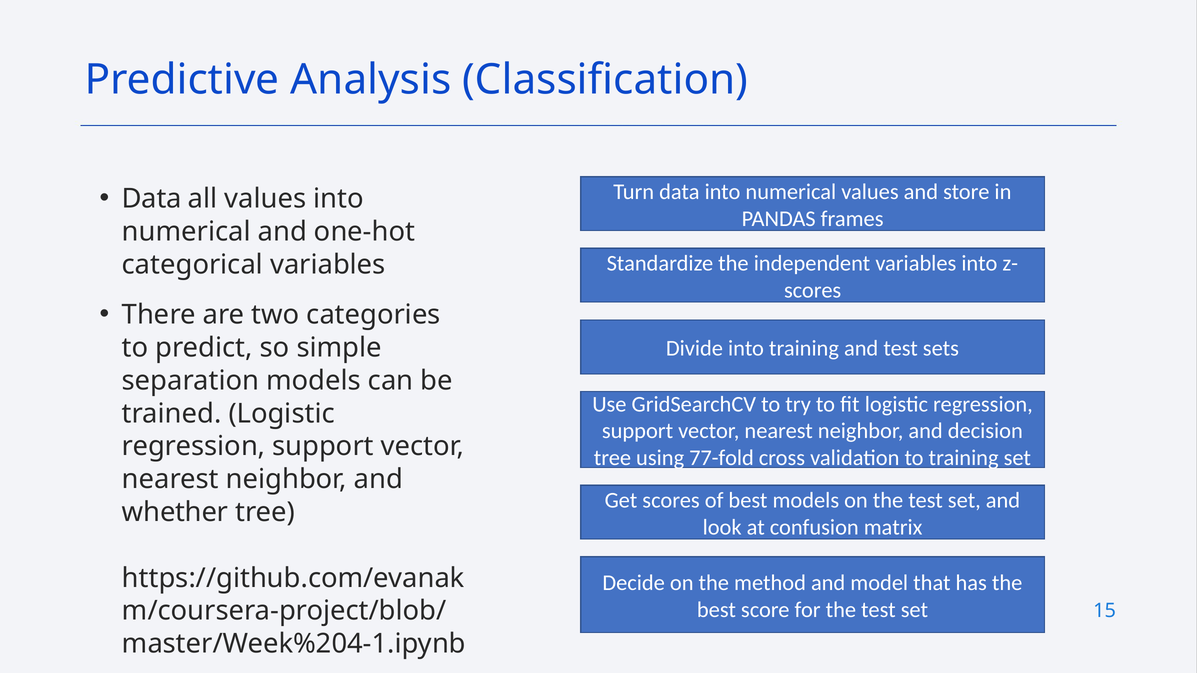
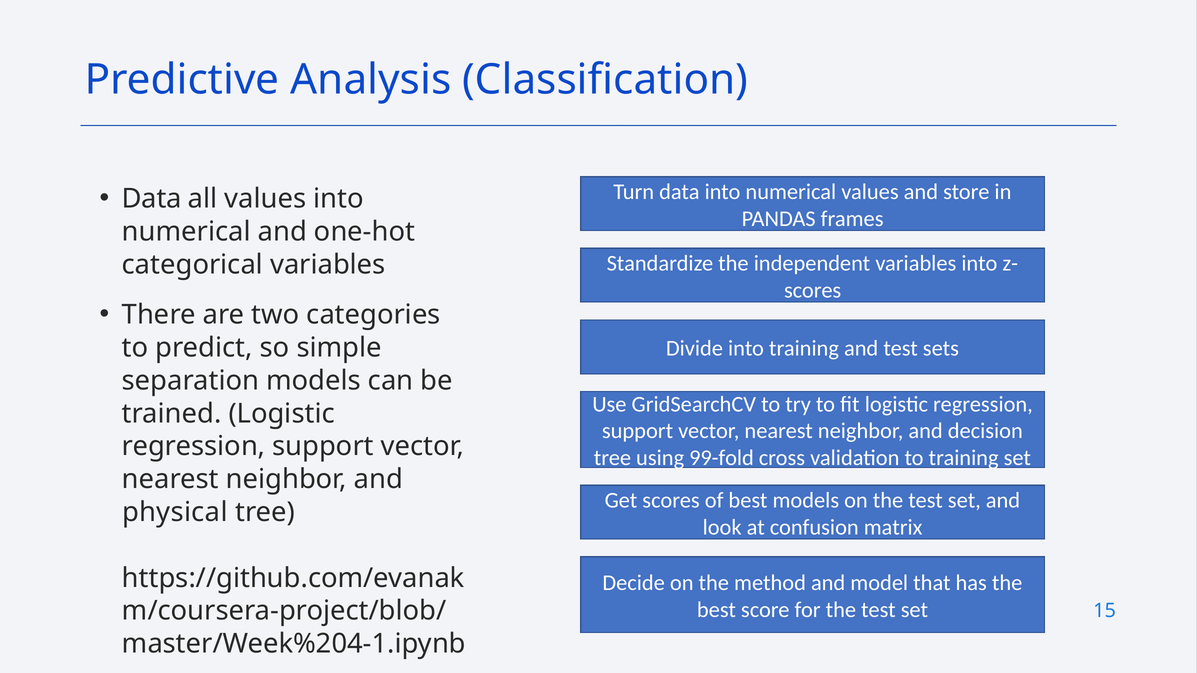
77-fold: 77-fold -> 99-fold
whether: whether -> physical
